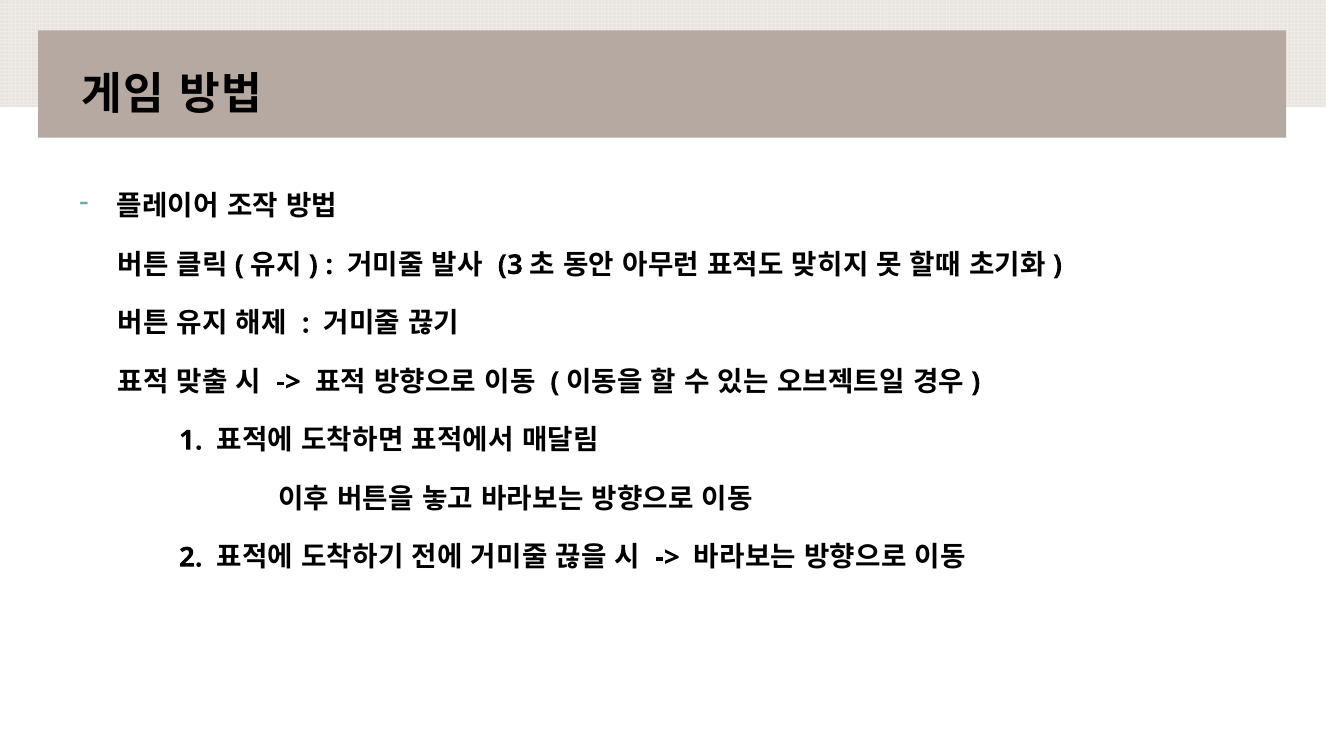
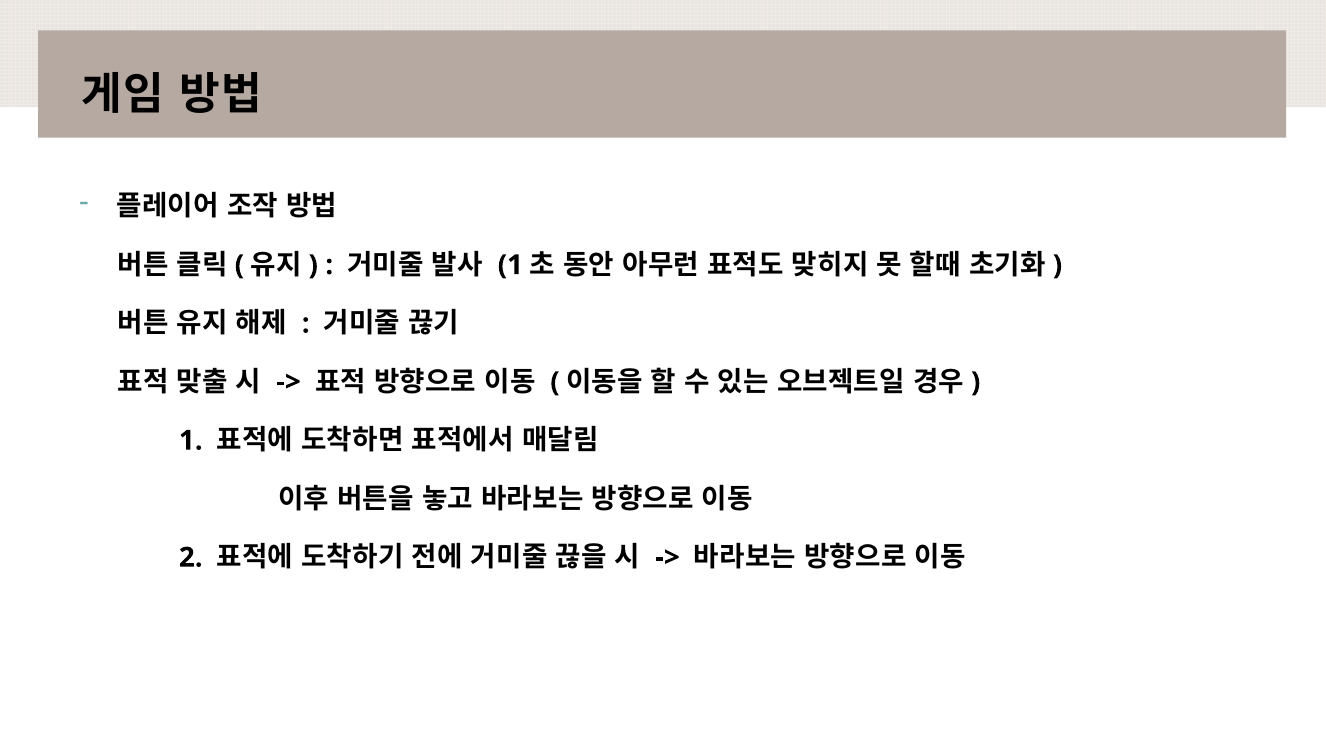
3 at (510, 265): 3 -> 1
